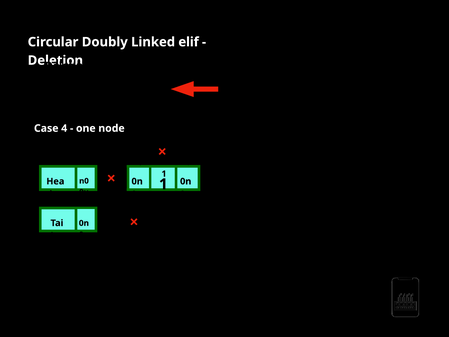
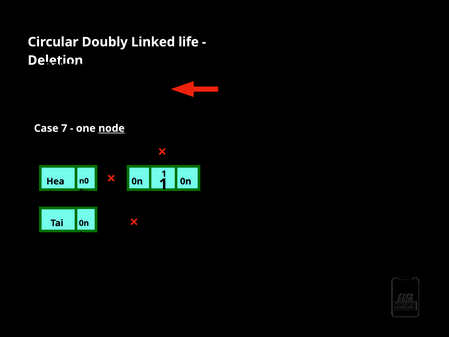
elif: elif -> life
4: 4 -> 7
node at (111, 128) underline: none -> present
